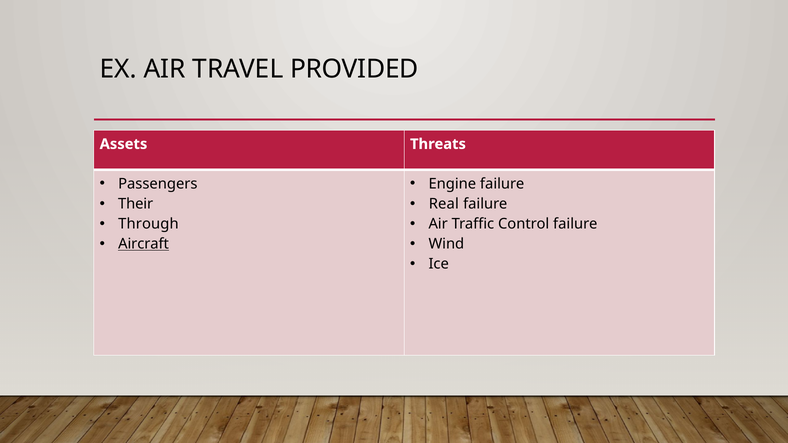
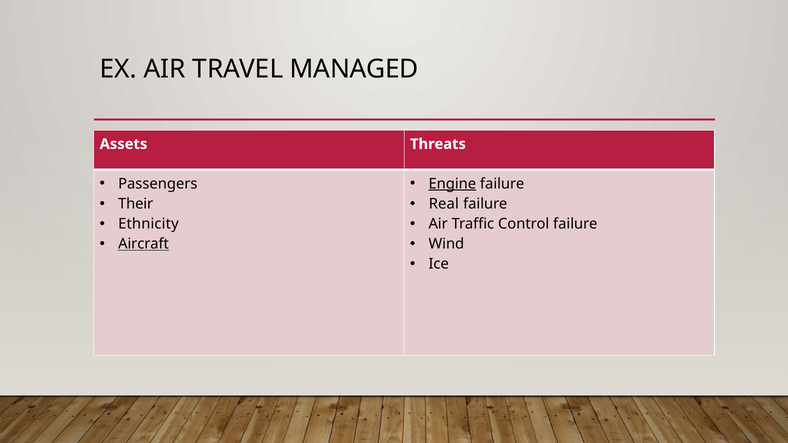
PROVIDED: PROVIDED -> MANAGED
Engine underline: none -> present
Through: Through -> Ethnicity
